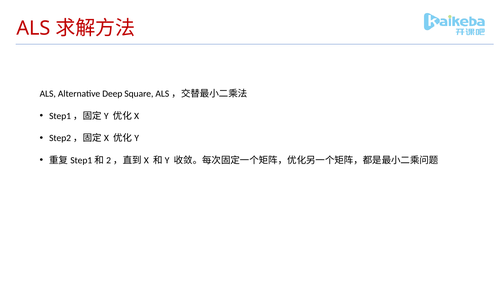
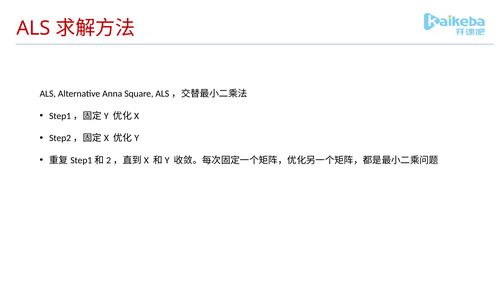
Deep: Deep -> Anna
